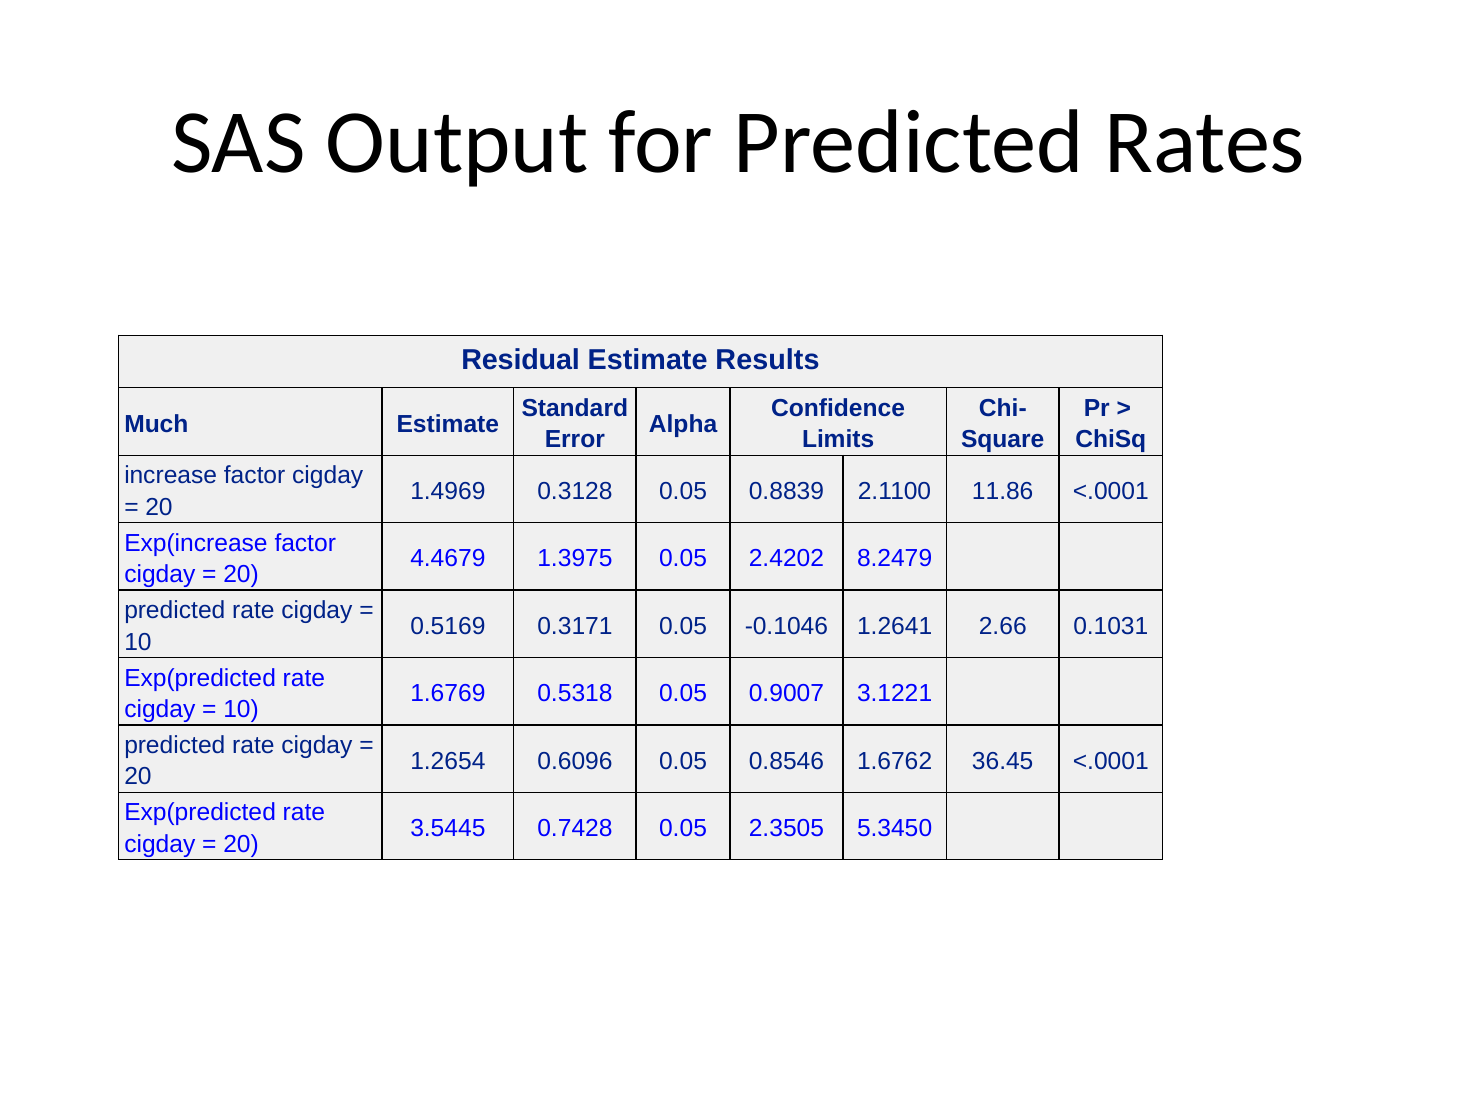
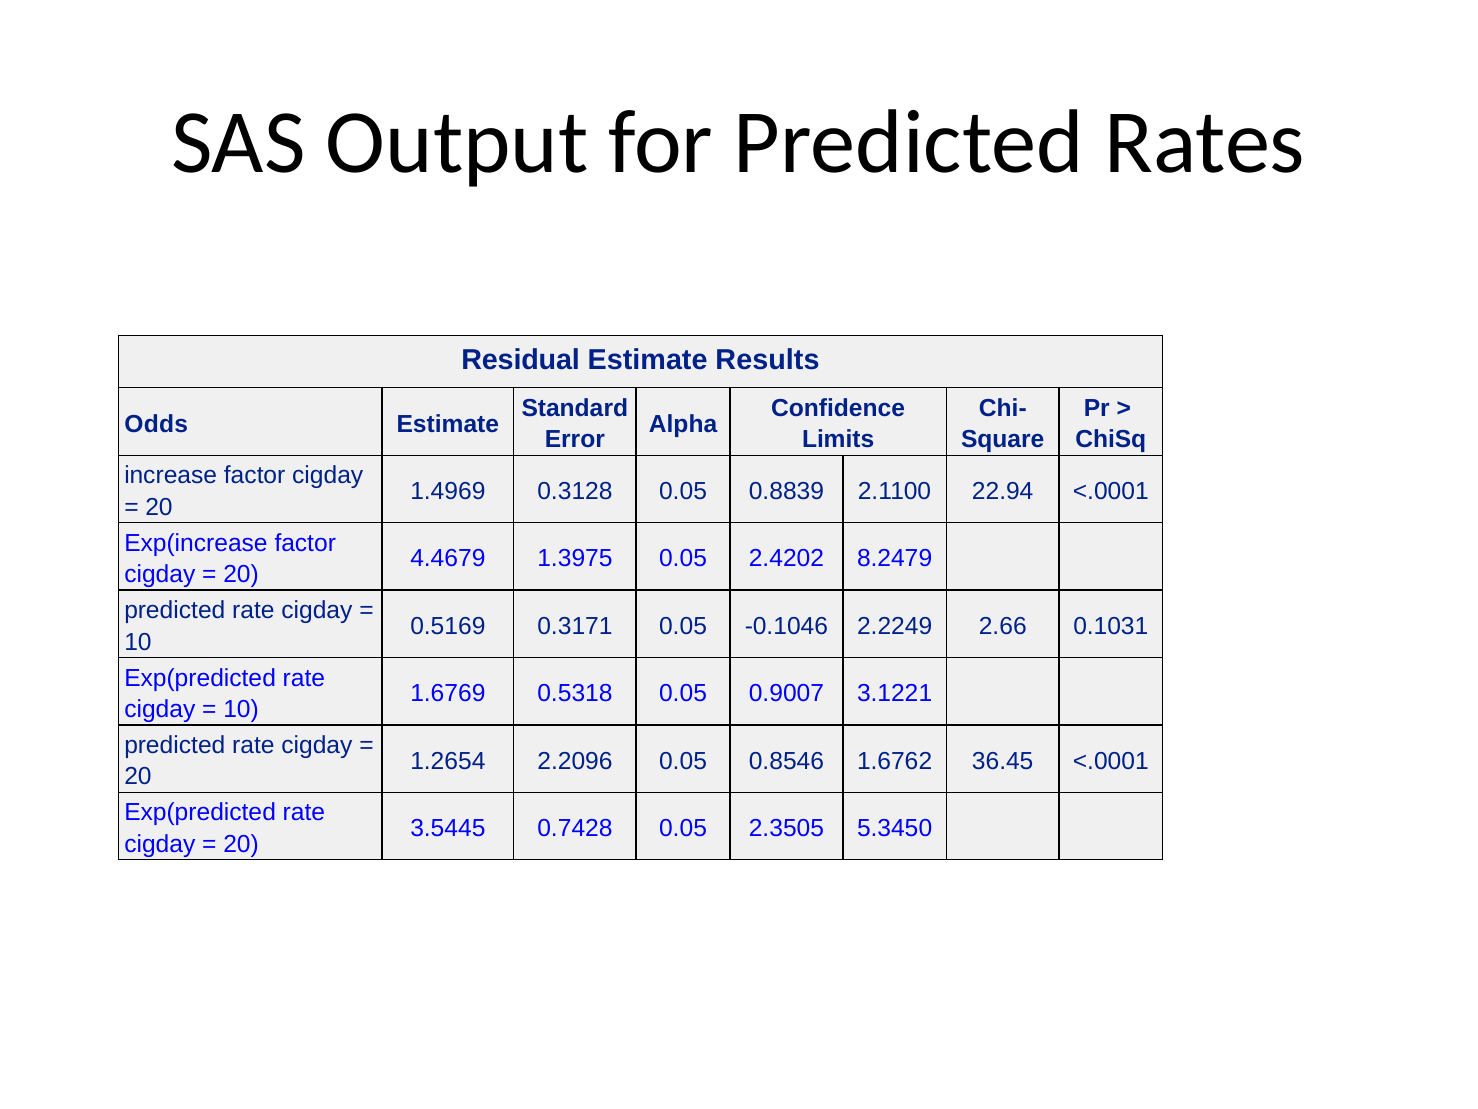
Much: Much -> Odds
11.86: 11.86 -> 22.94
1.2641: 1.2641 -> 2.2249
0.6096: 0.6096 -> 2.2096
